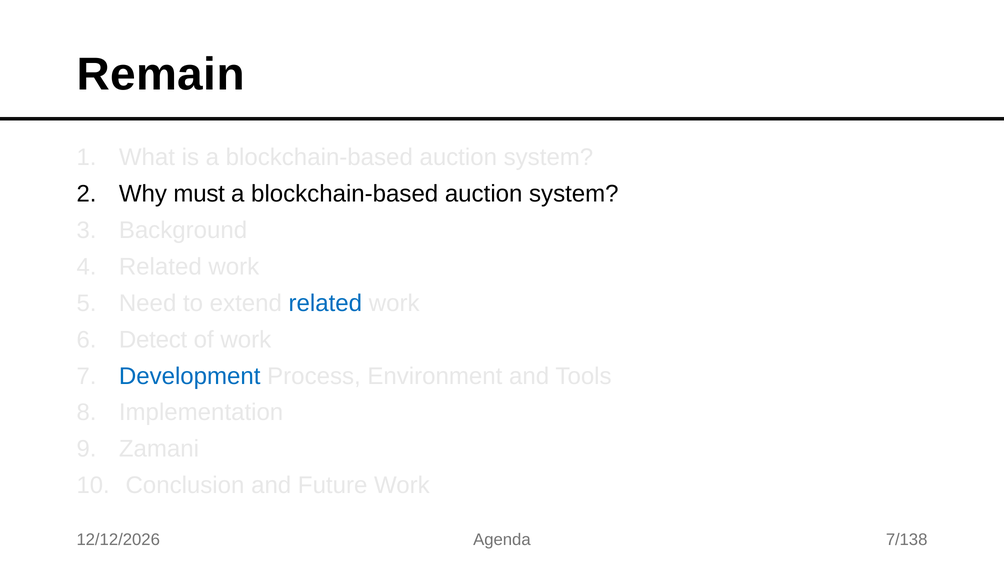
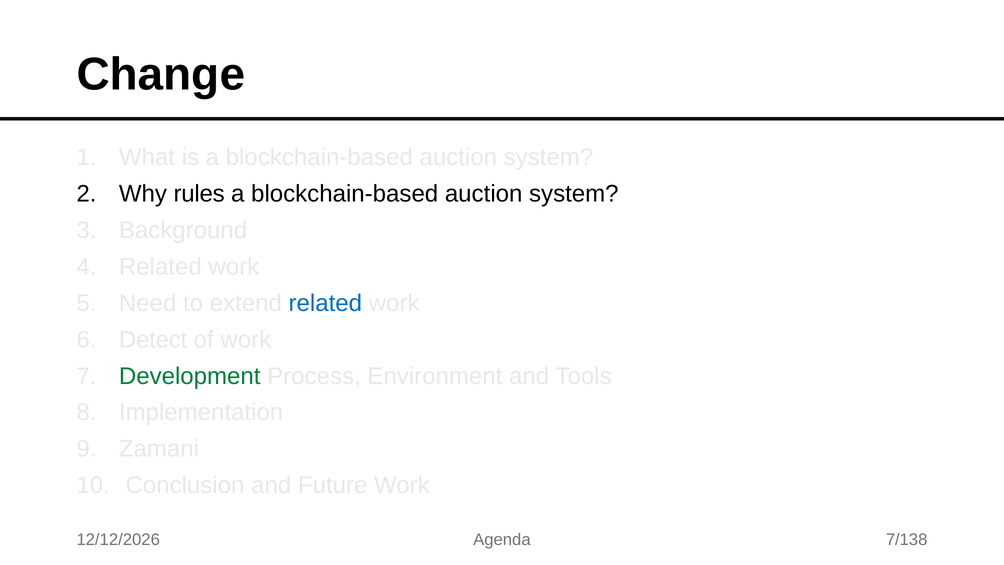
Remain: Remain -> Change
must: must -> rules
Development colour: blue -> green
